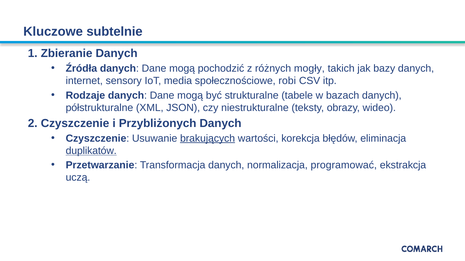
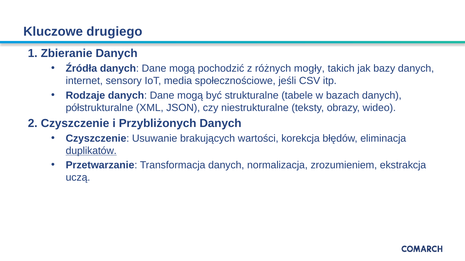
subtelnie: subtelnie -> drugiego
robi: robi -> jeśli
brakujących underline: present -> none
programować: programować -> zrozumieniem
